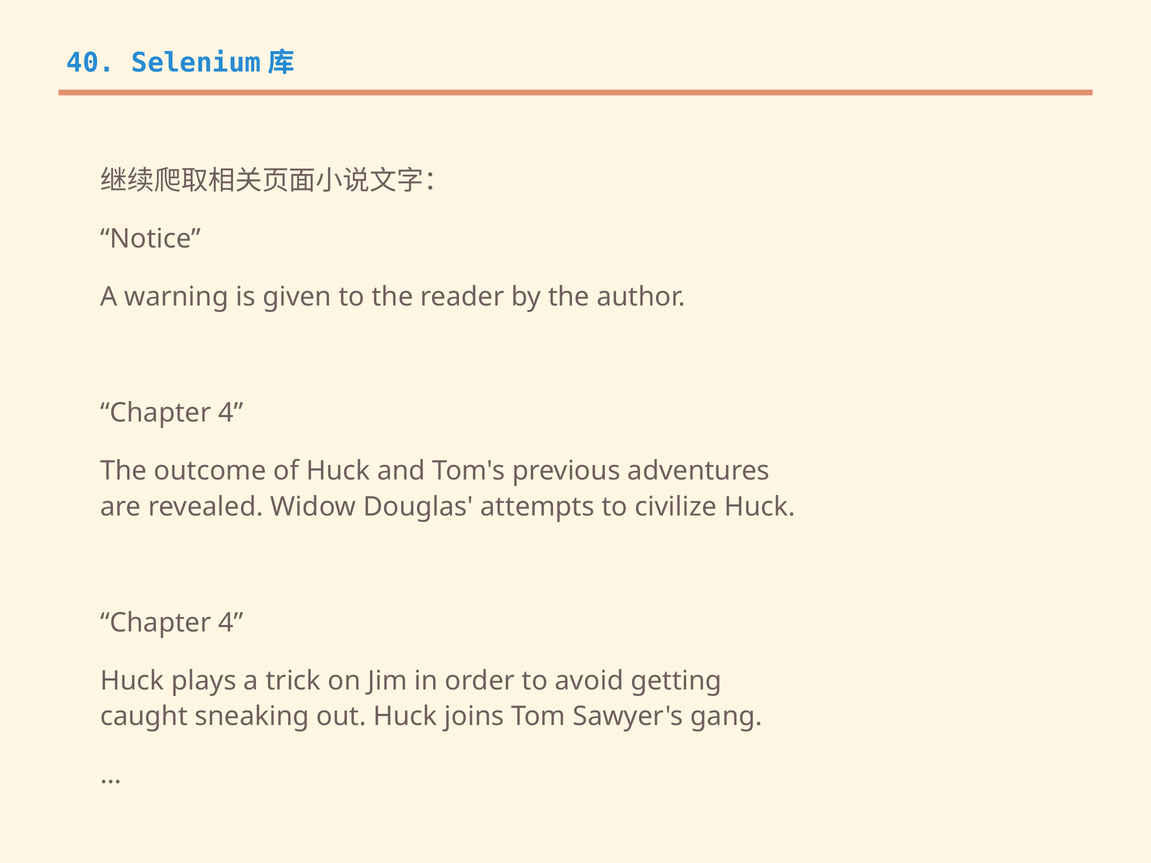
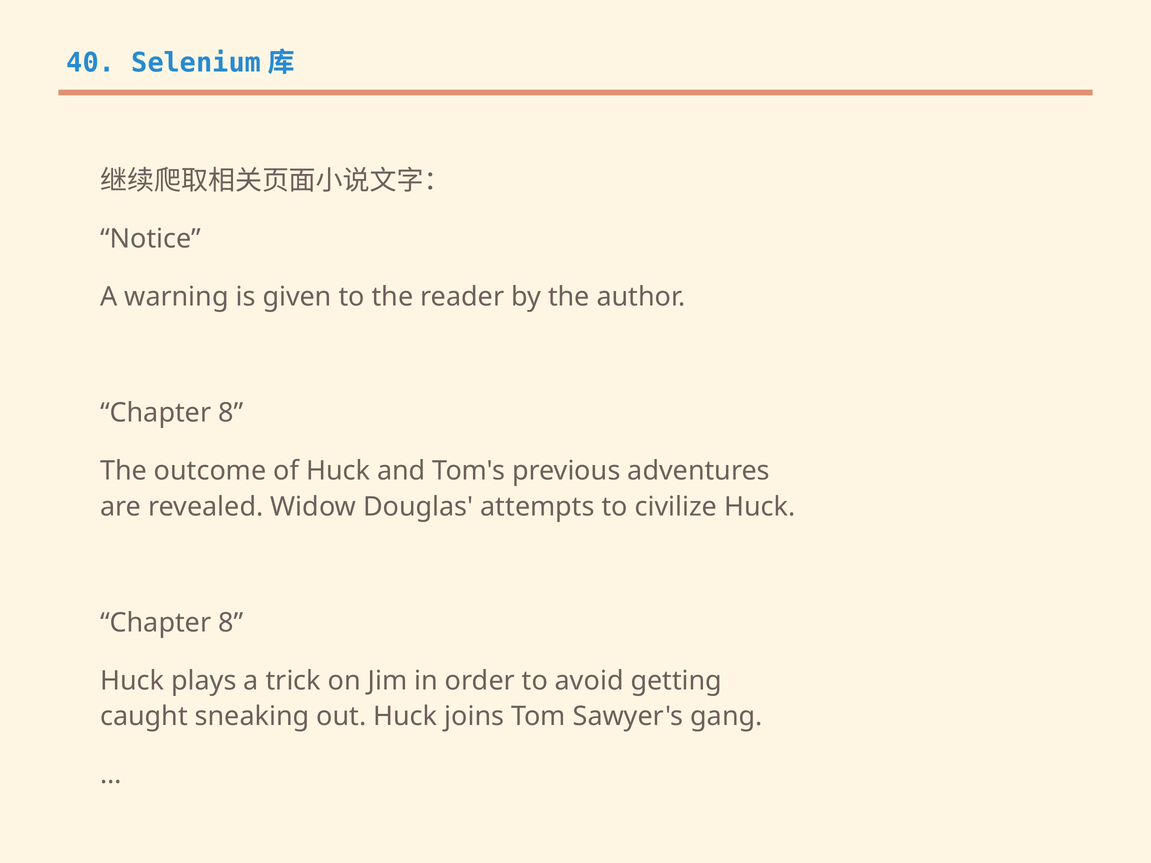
4 at (231, 413): 4 -> 8
4 at (231, 623): 4 -> 8
